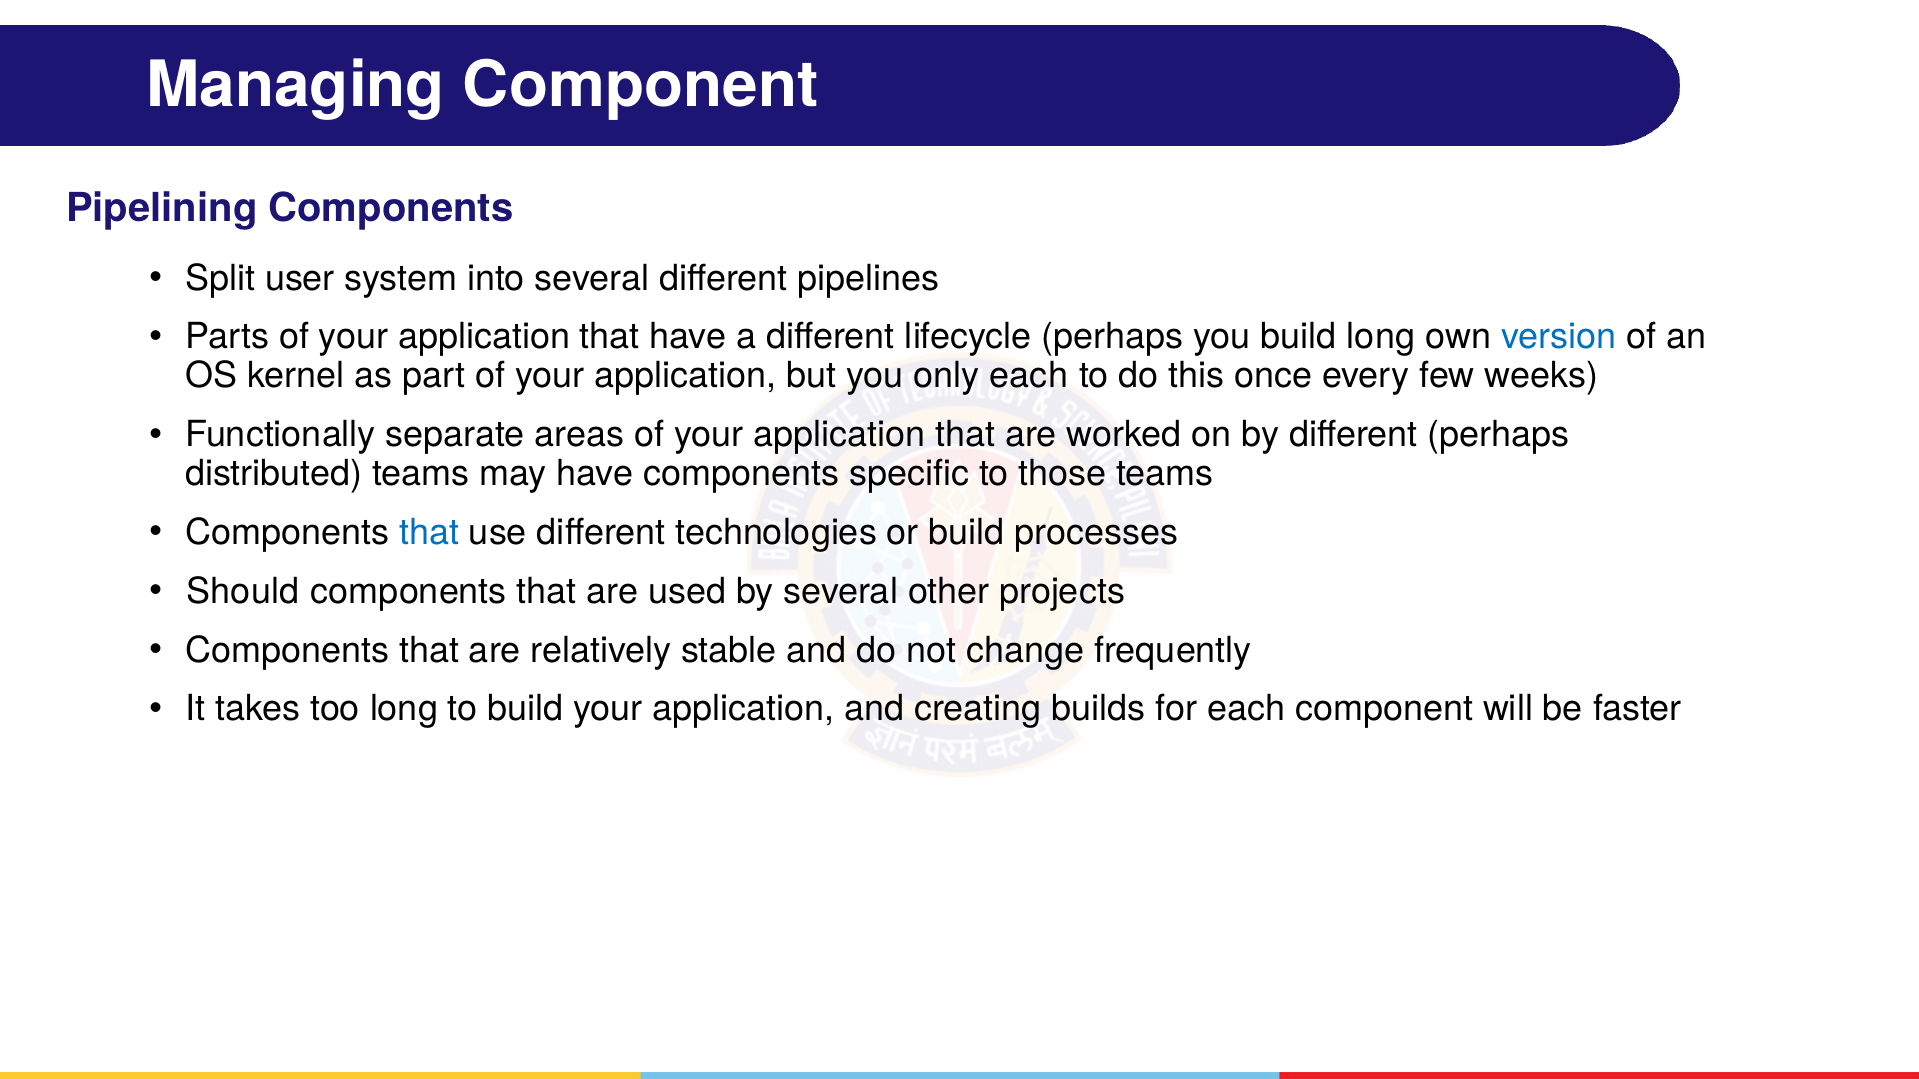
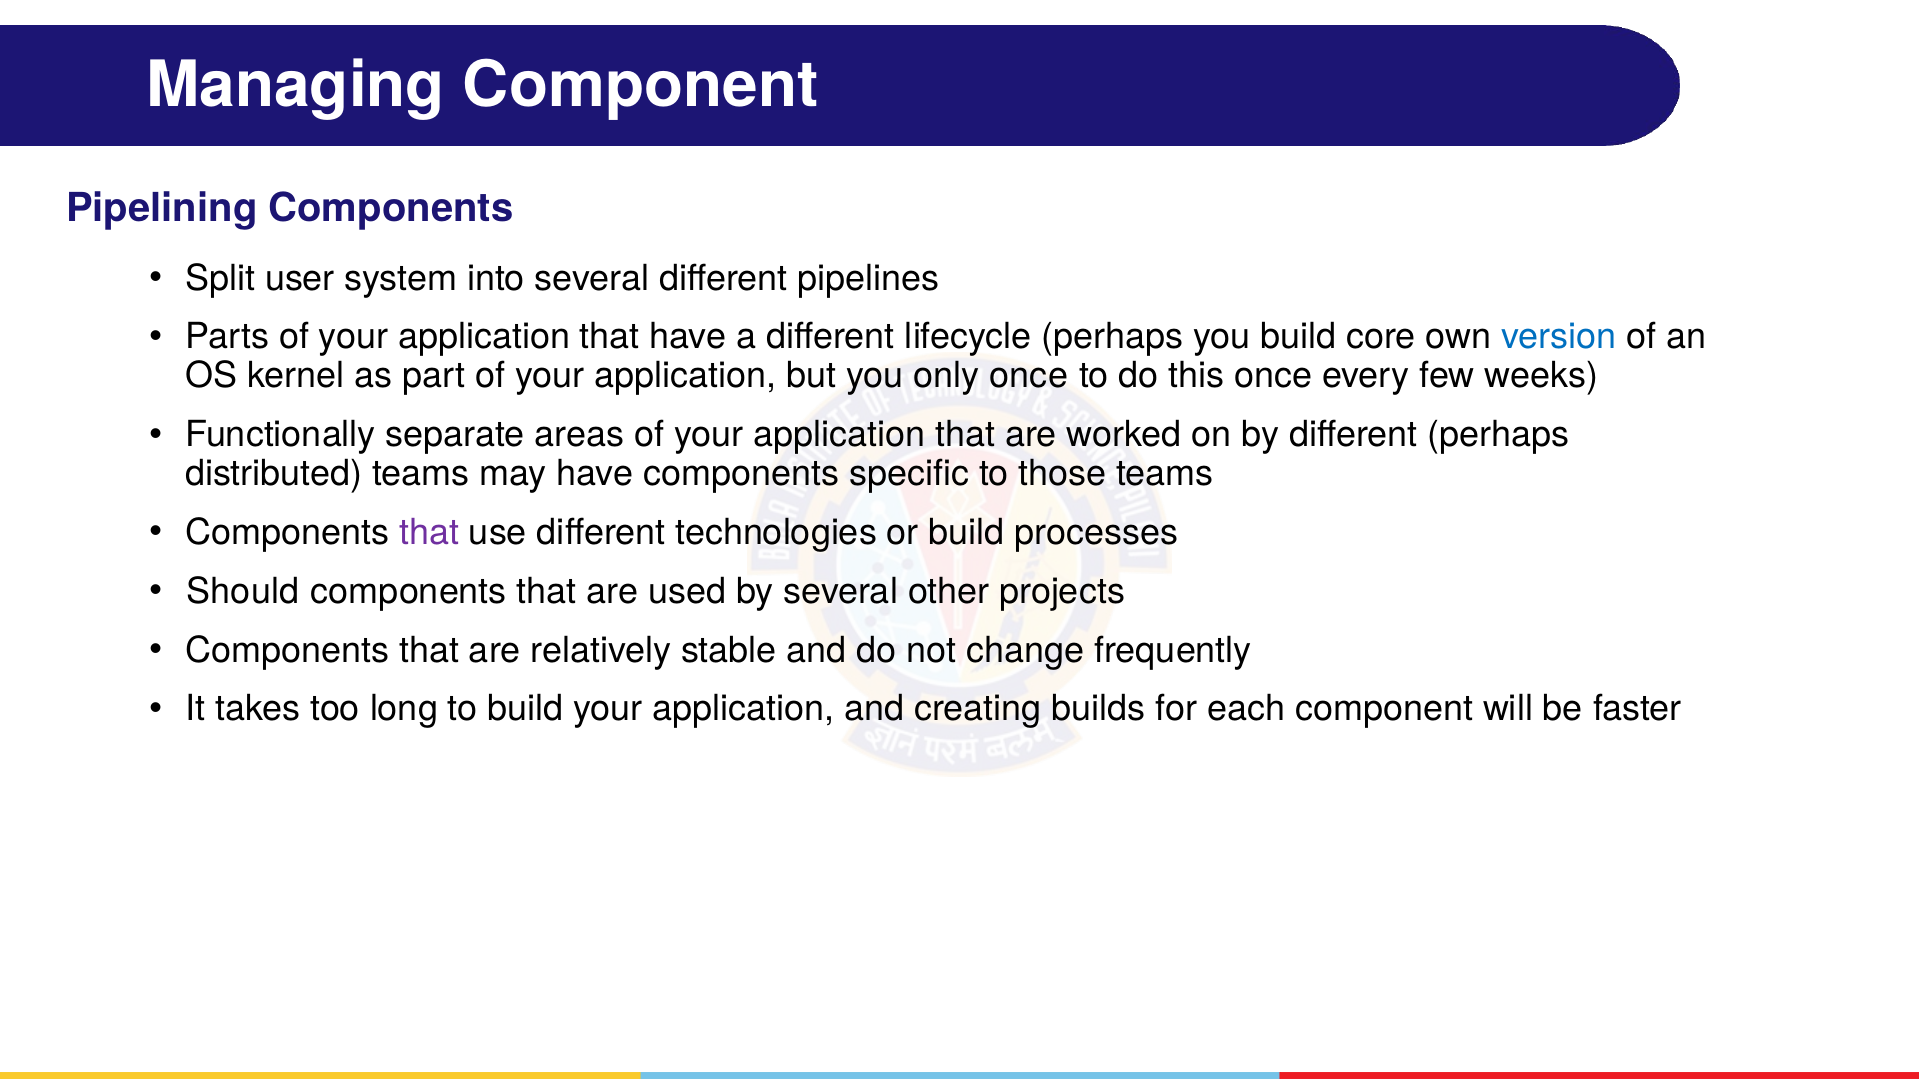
build long: long -> core
only each: each -> once
that at (429, 533) colour: blue -> purple
